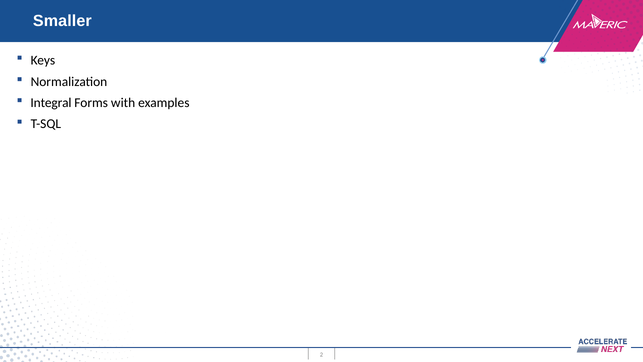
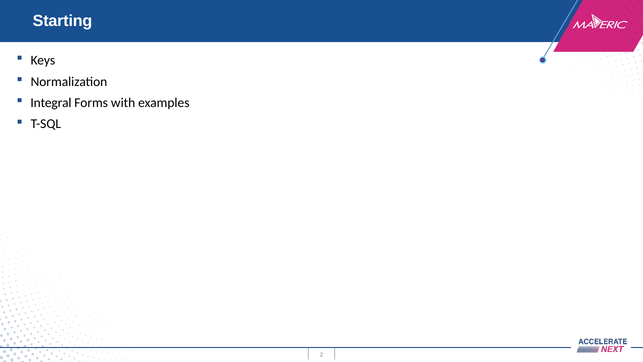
Smaller: Smaller -> Starting
